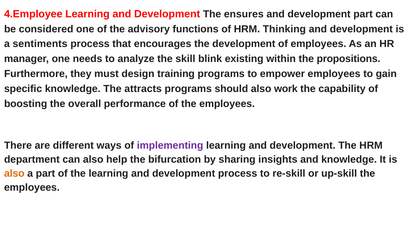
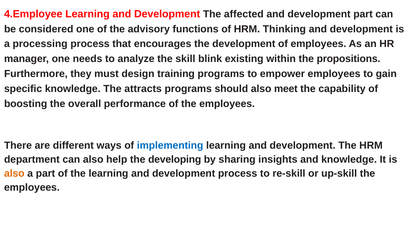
ensures: ensures -> affected
sentiments: sentiments -> processing
work: work -> meet
implementing colour: purple -> blue
bifurcation: bifurcation -> developing
